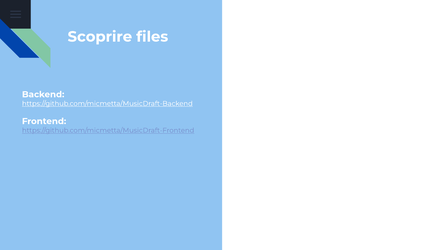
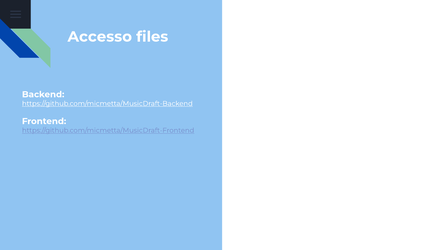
Scoprire: Scoprire -> Accesso
